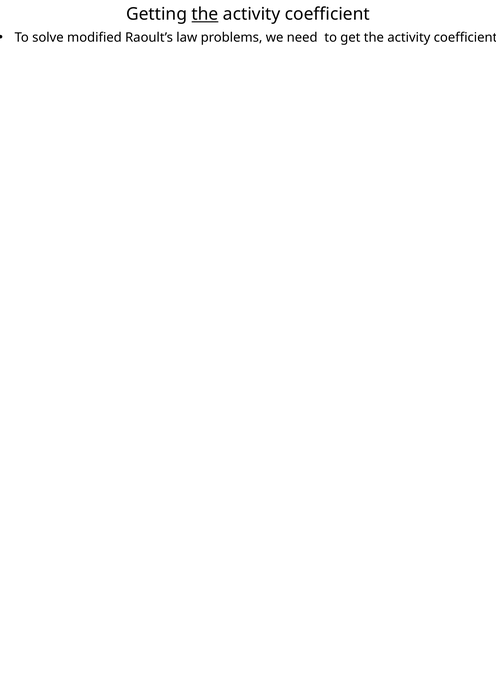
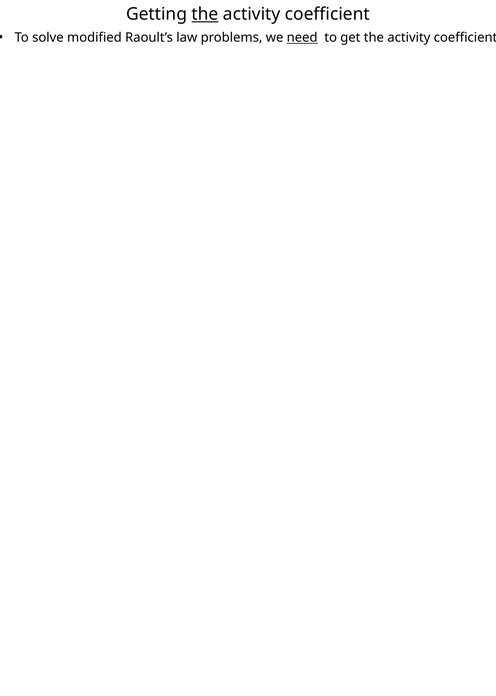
need underline: none -> present
